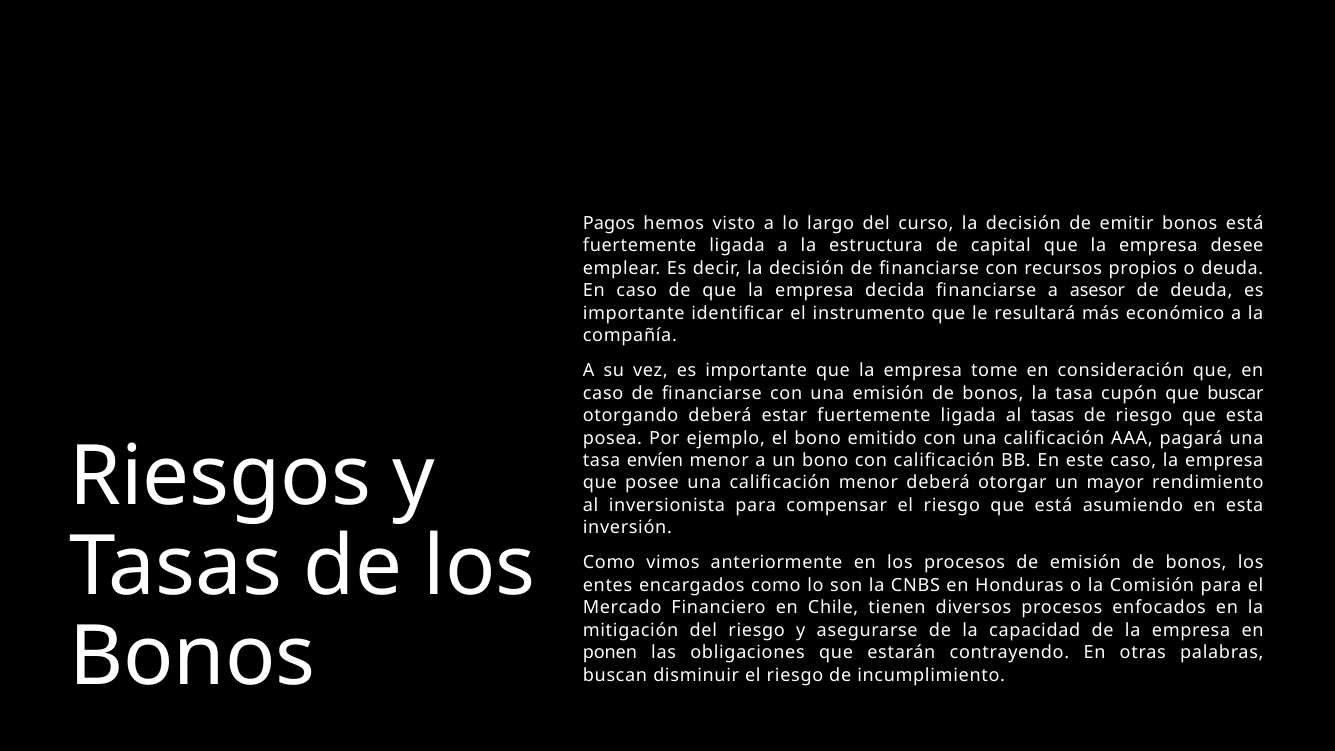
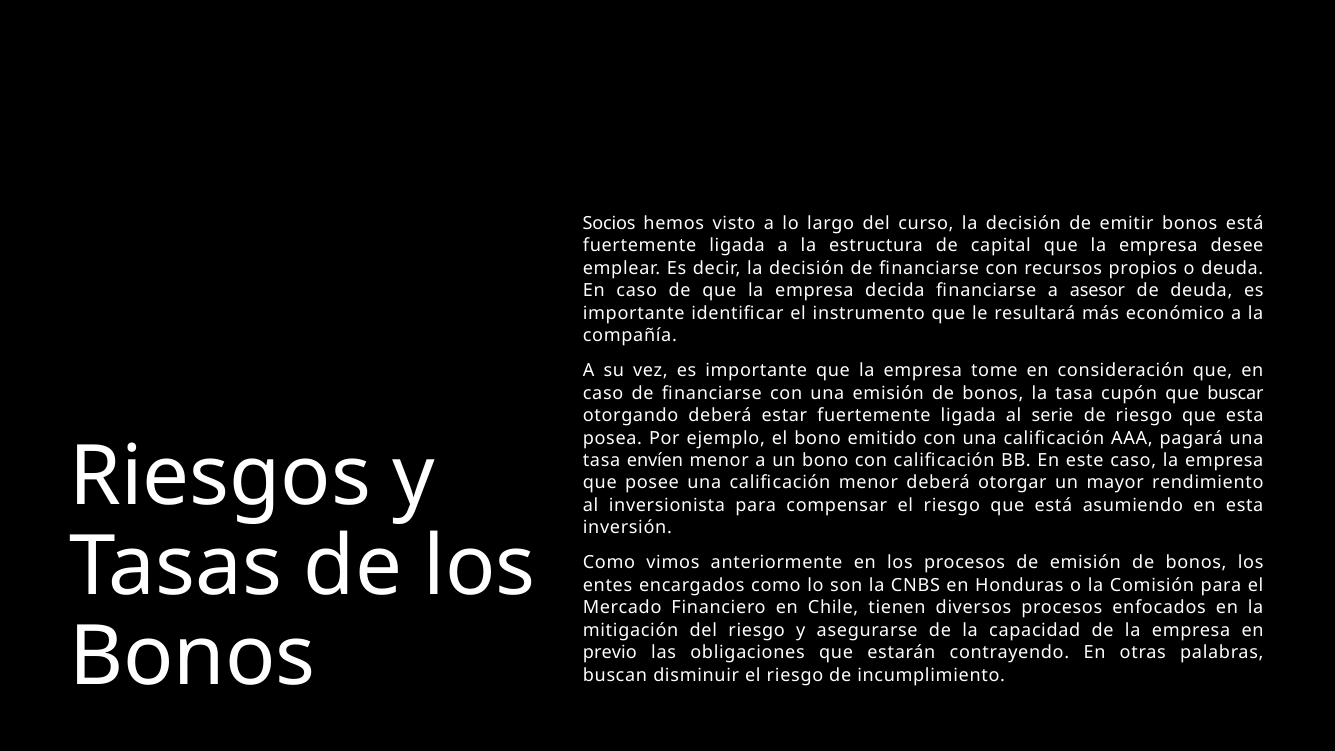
Pagos: Pagos -> Socios
al tasas: tasas -> serie
ponen: ponen -> previo
